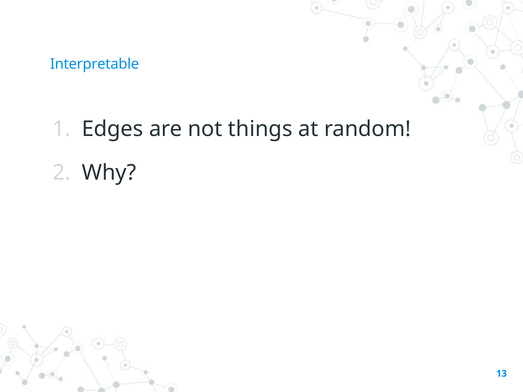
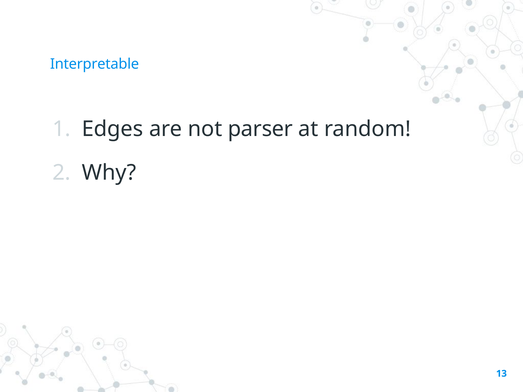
things: things -> parser
